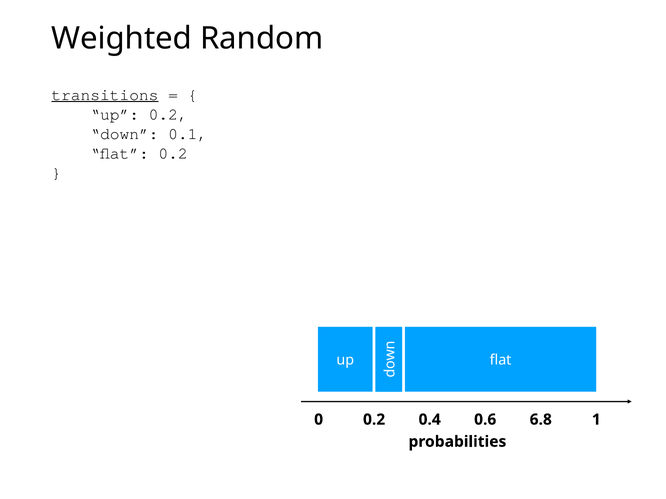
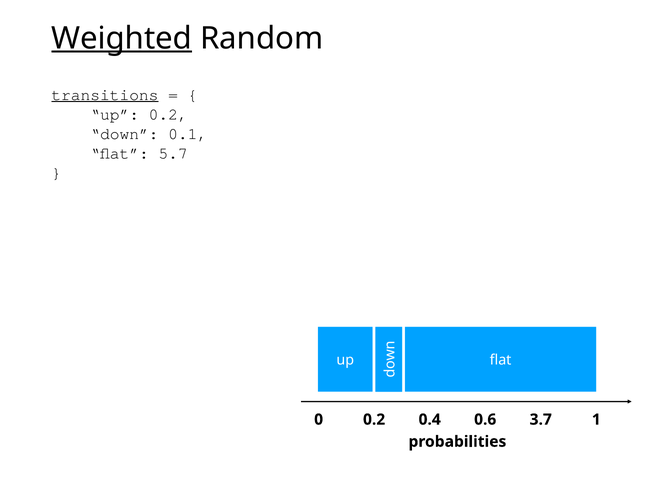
Weighted underline: none -> present
flat 0.2: 0.2 -> 5.7
6.8: 6.8 -> 3.7
